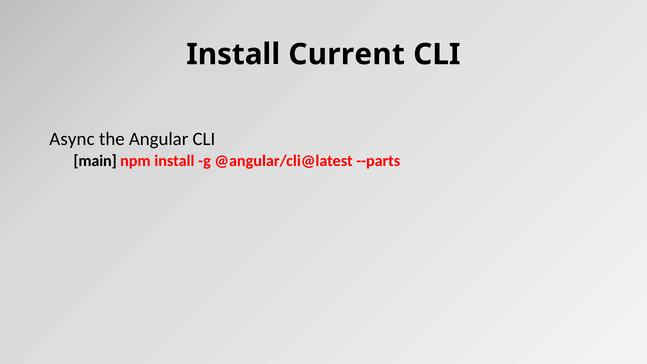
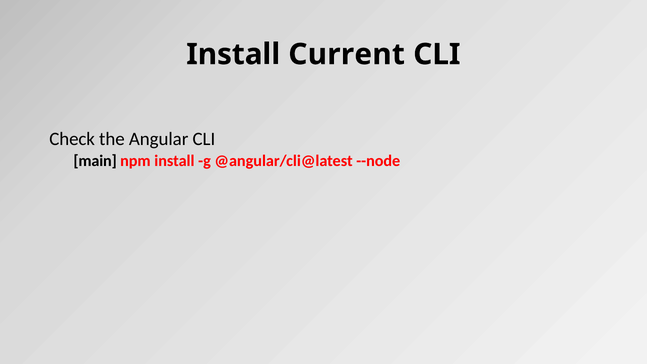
Async: Async -> Check
--parts: --parts -> --node
